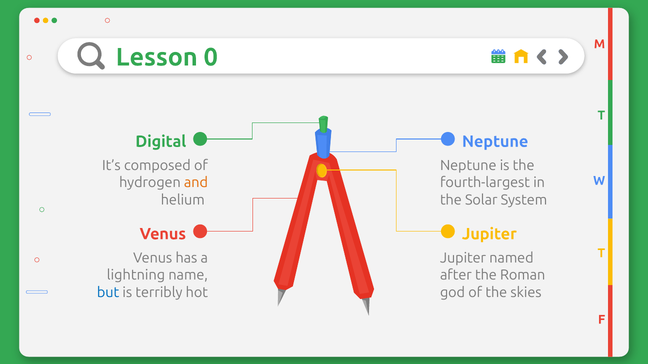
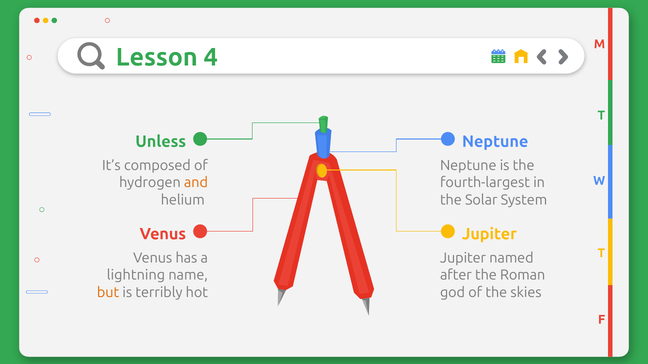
0: 0 -> 4
Digital: Digital -> Unless
but colour: blue -> orange
